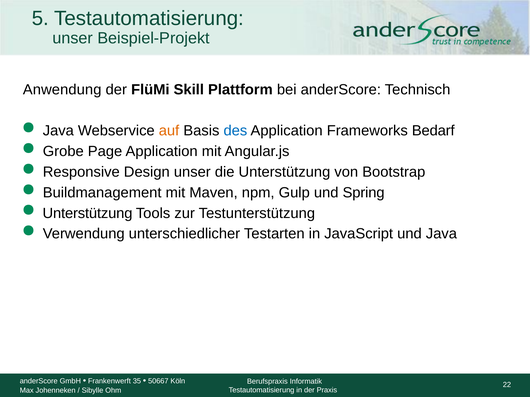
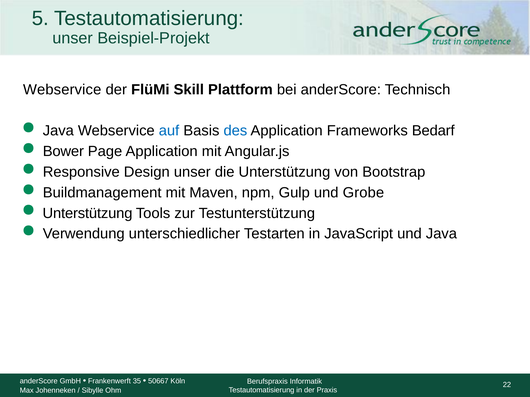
Anwendung at (62, 90): Anwendung -> Webservice
auf colour: orange -> blue
Grobe: Grobe -> Bower
Spring: Spring -> Grobe
